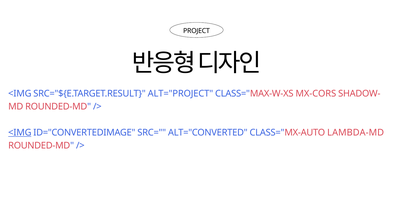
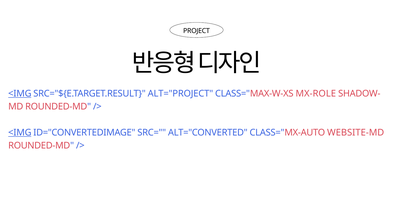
<IMG at (20, 94) underline: none -> present
MX-CORS: MX-CORS -> MX-ROLE
LAMBDA-MD: LAMBDA-MD -> WEBSITE-MD
